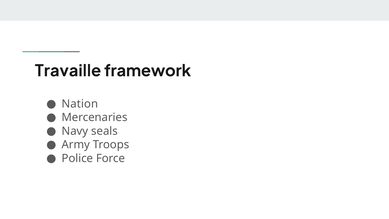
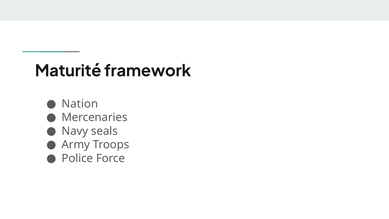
Travaille: Travaille -> Maturité
